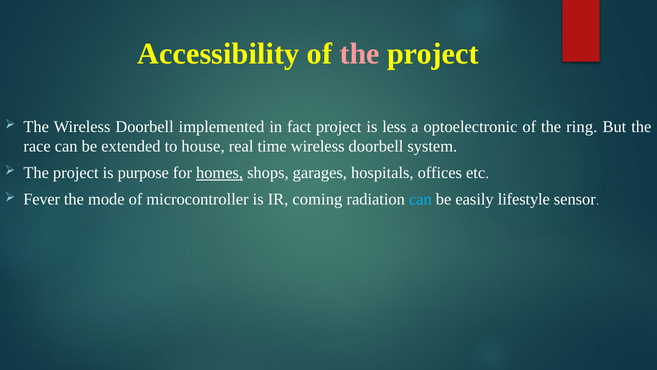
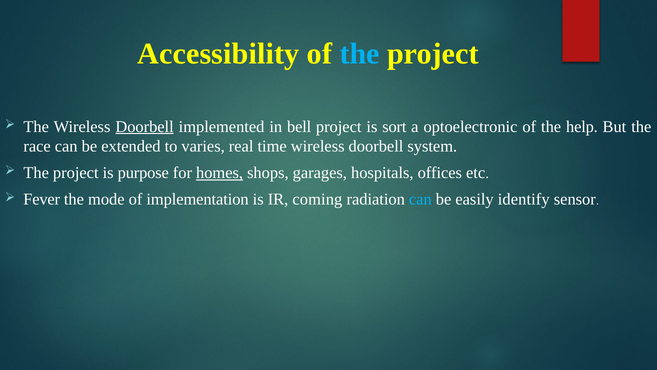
the at (360, 54) colour: pink -> light blue
Doorbell at (145, 126) underline: none -> present
fact: fact -> bell
less: less -> sort
ring: ring -> help
house: house -> varies
microcontroller: microcontroller -> implementation
lifestyle: lifestyle -> identify
